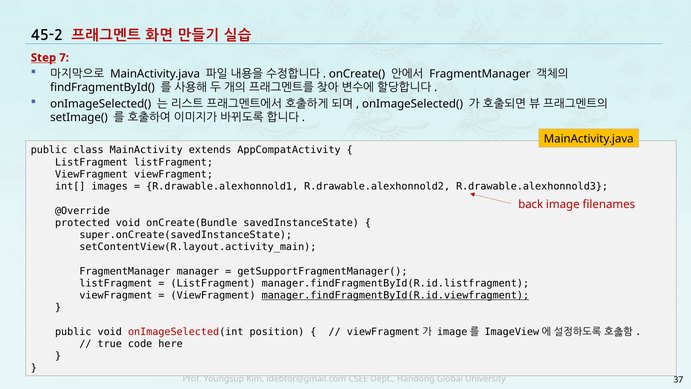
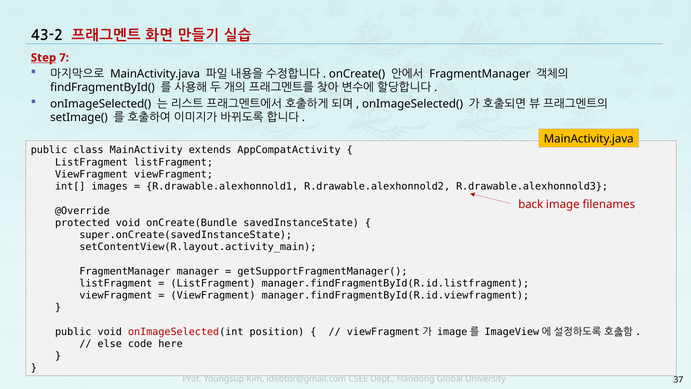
45-2: 45-2 -> 43-2
manager.findFragmentById(R.id.viewfragment underline: present -> none
true: true -> else
